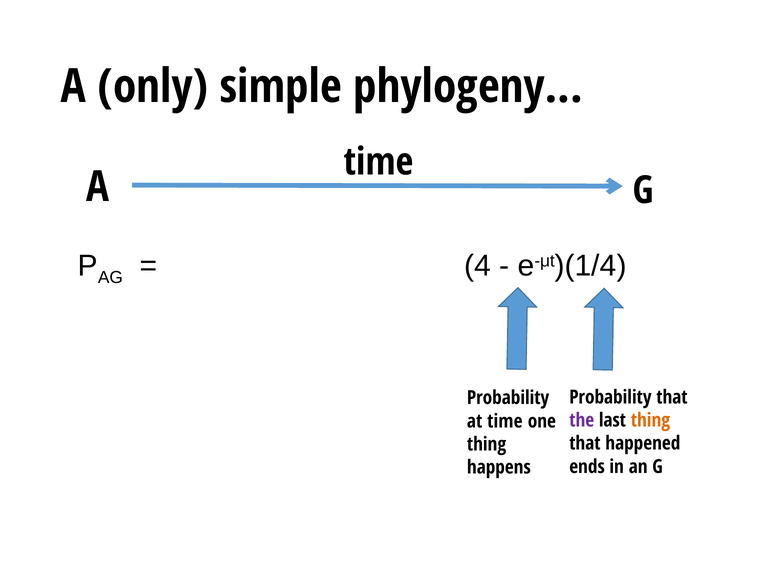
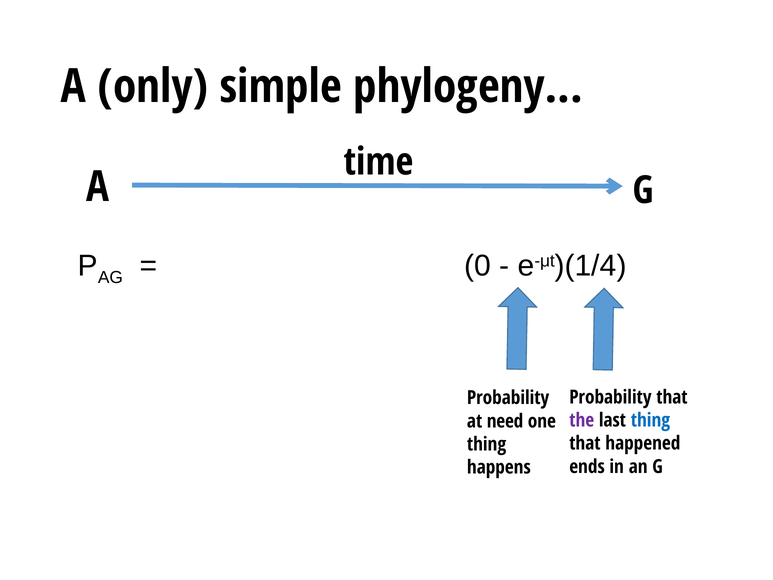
4: 4 -> 0
thing at (650, 420) colour: orange -> blue
at time: time -> need
